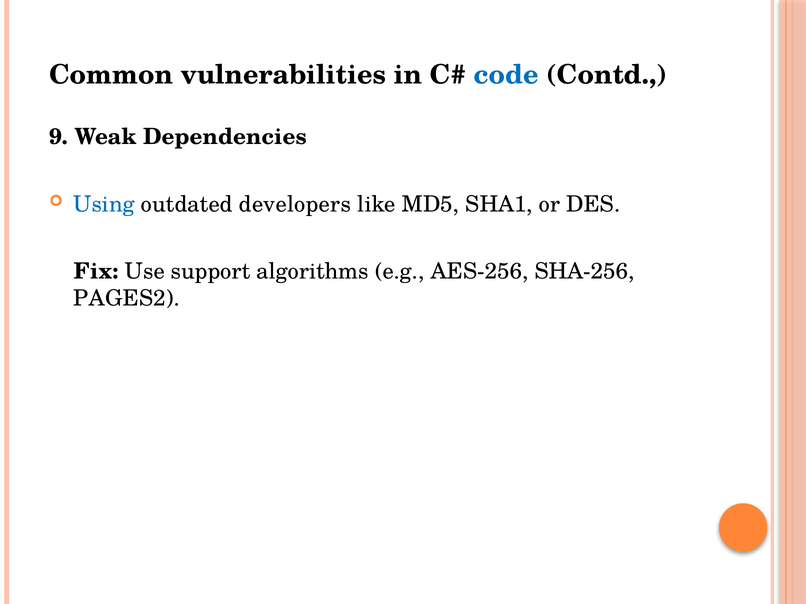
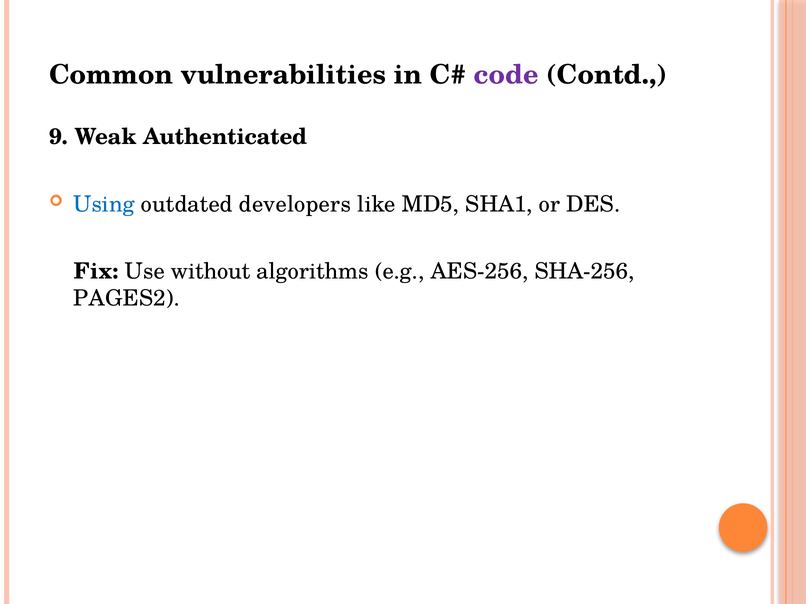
code colour: blue -> purple
Dependencies: Dependencies -> Authenticated
support: support -> without
